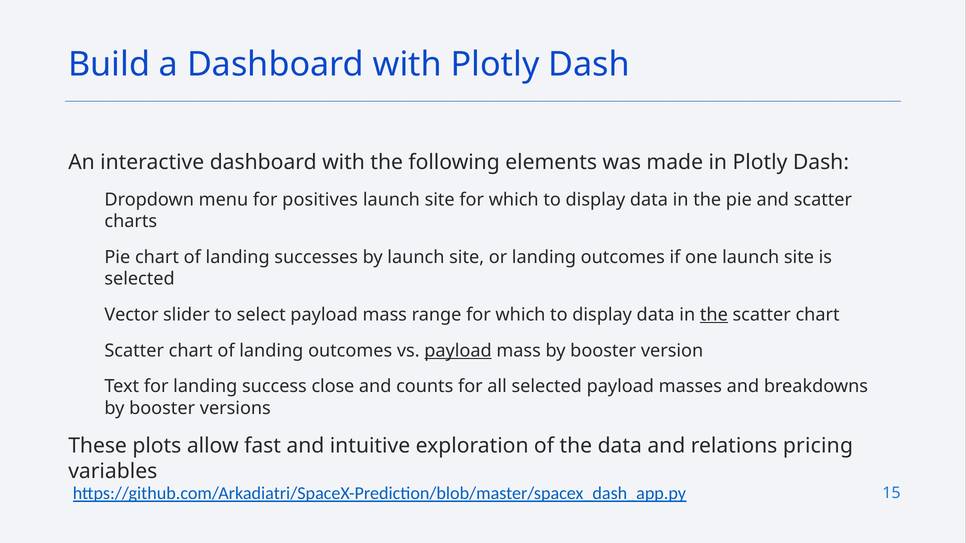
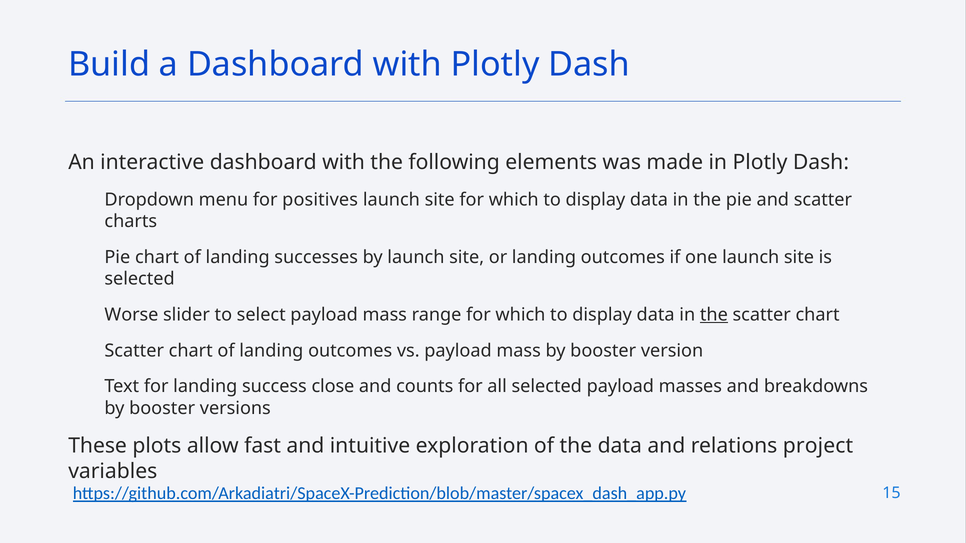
Vector: Vector -> Worse
payload at (458, 351) underline: present -> none
pricing: pricing -> project
